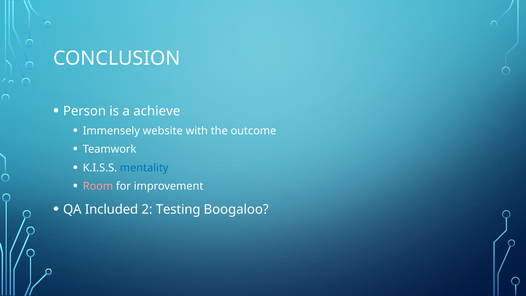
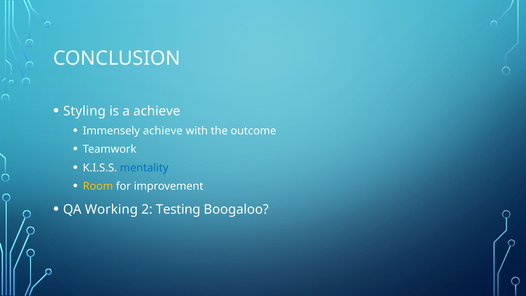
Person: Person -> Styling
Immensely website: website -> achieve
Room colour: pink -> yellow
Included: Included -> Working
